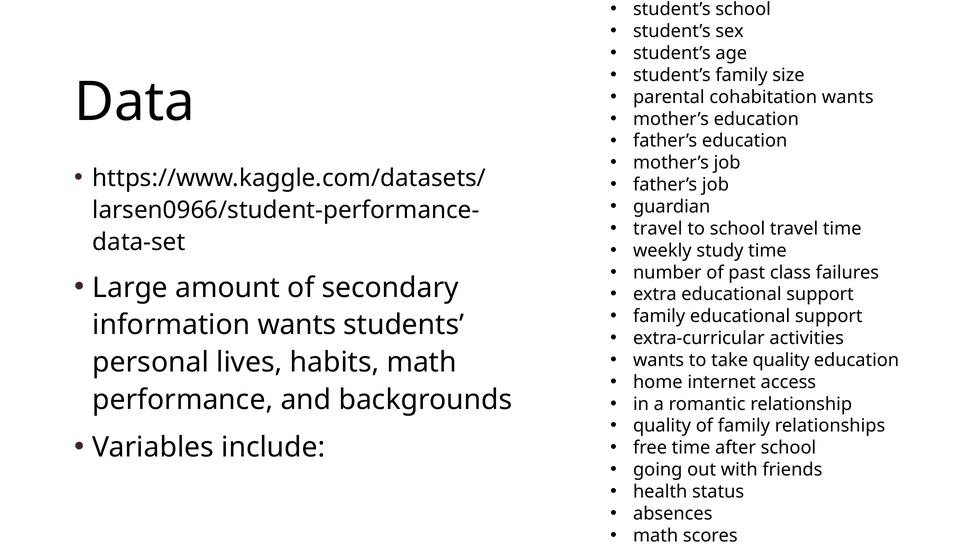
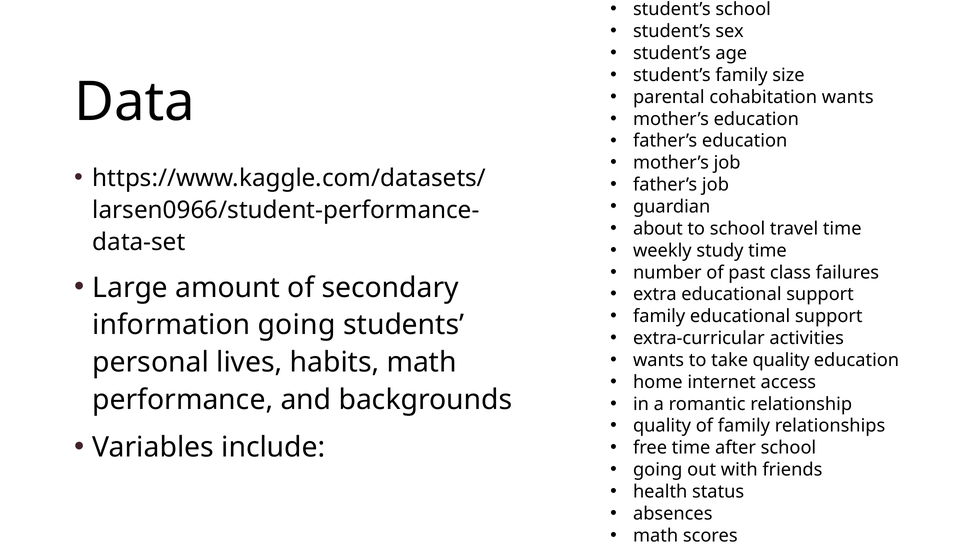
travel at (658, 228): travel -> about
information wants: wants -> going
